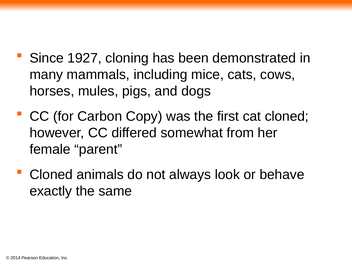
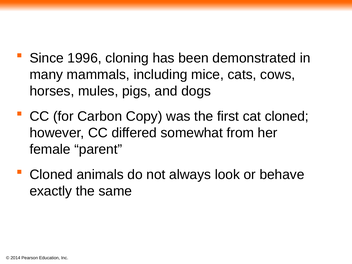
1927: 1927 -> 1996
